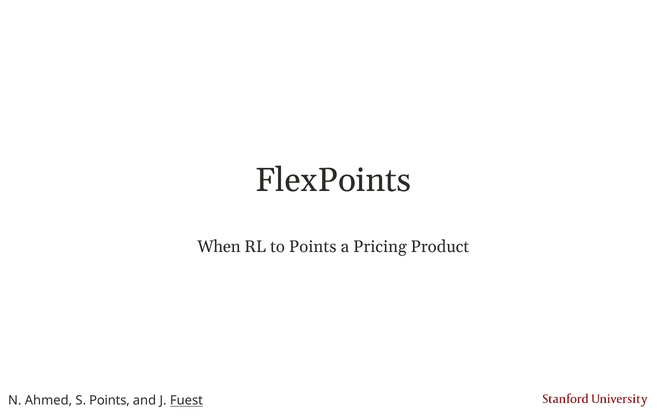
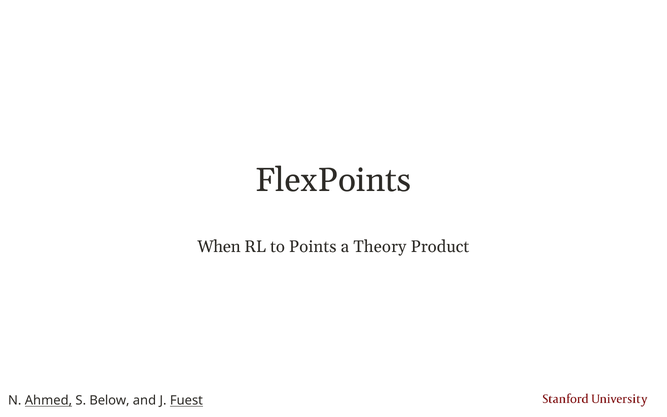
Pricing: Pricing -> Theory
Ahmed underline: none -> present
S Points: Points -> Below
